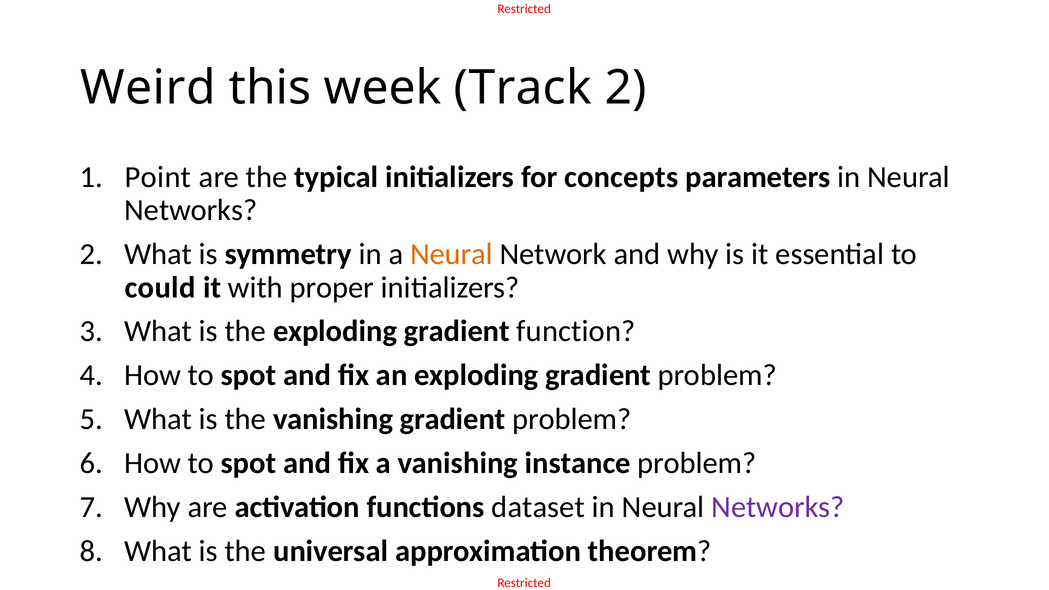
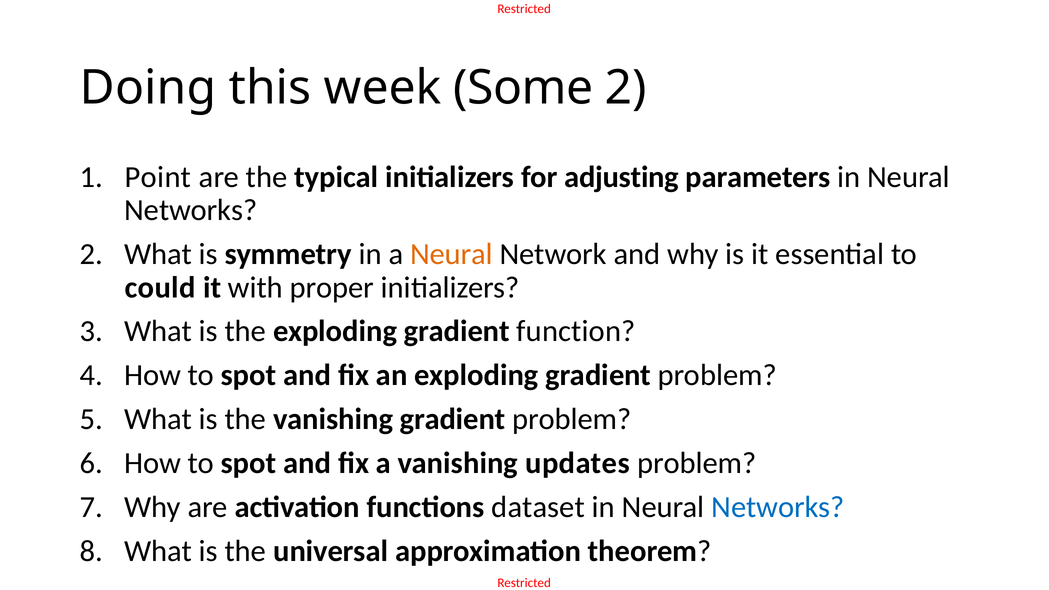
Weird: Weird -> Doing
Track: Track -> Some
concepts: concepts -> adjusting
instance: instance -> updates
Networks at (778, 507) colour: purple -> blue
